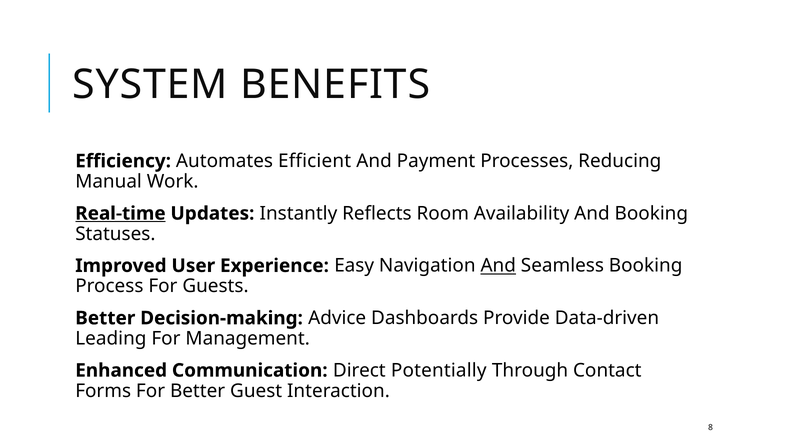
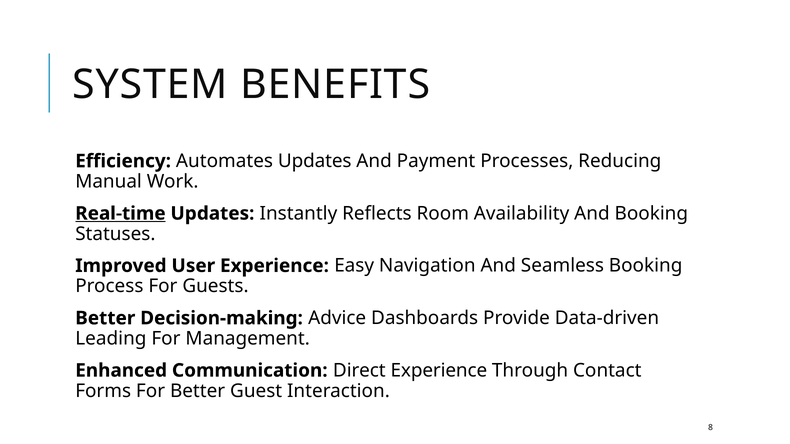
Automates Efficient: Efficient -> Updates
And at (498, 266) underline: present -> none
Direct Potentially: Potentially -> Experience
